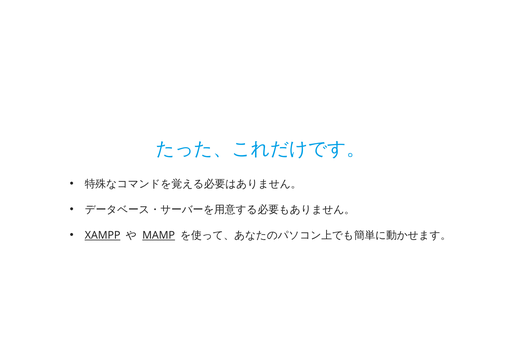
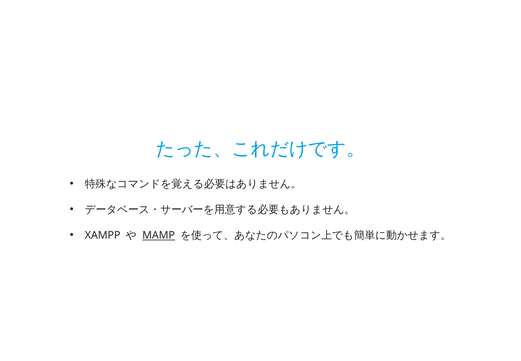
XAMPP underline: present -> none
